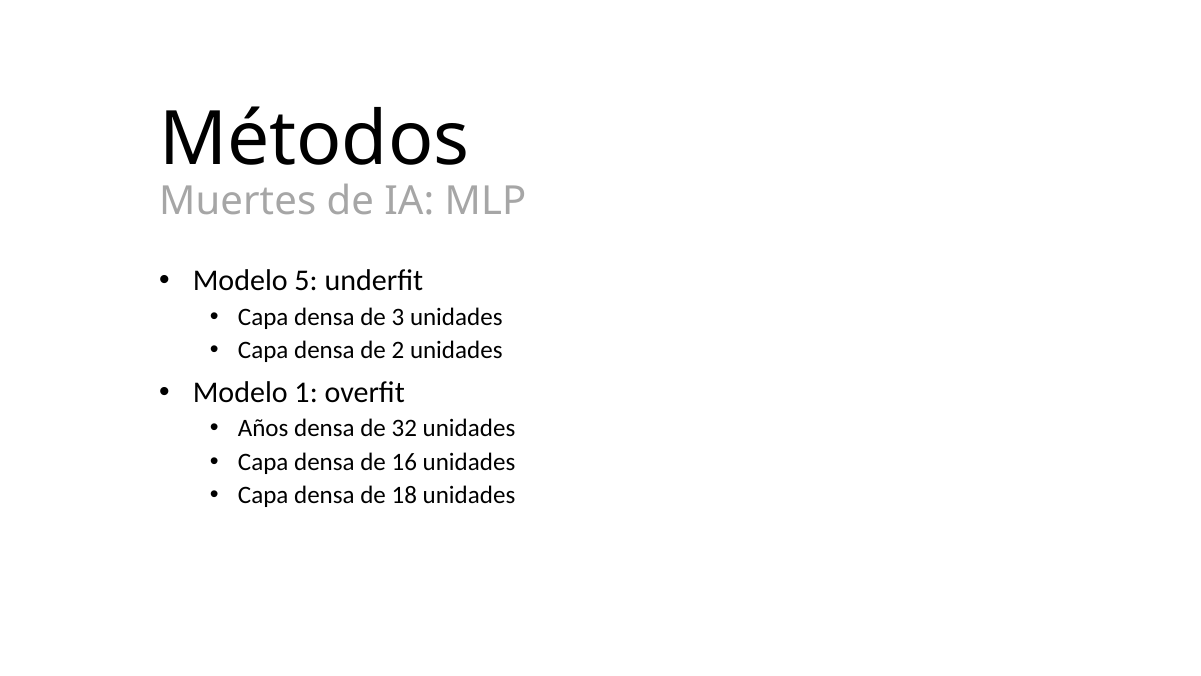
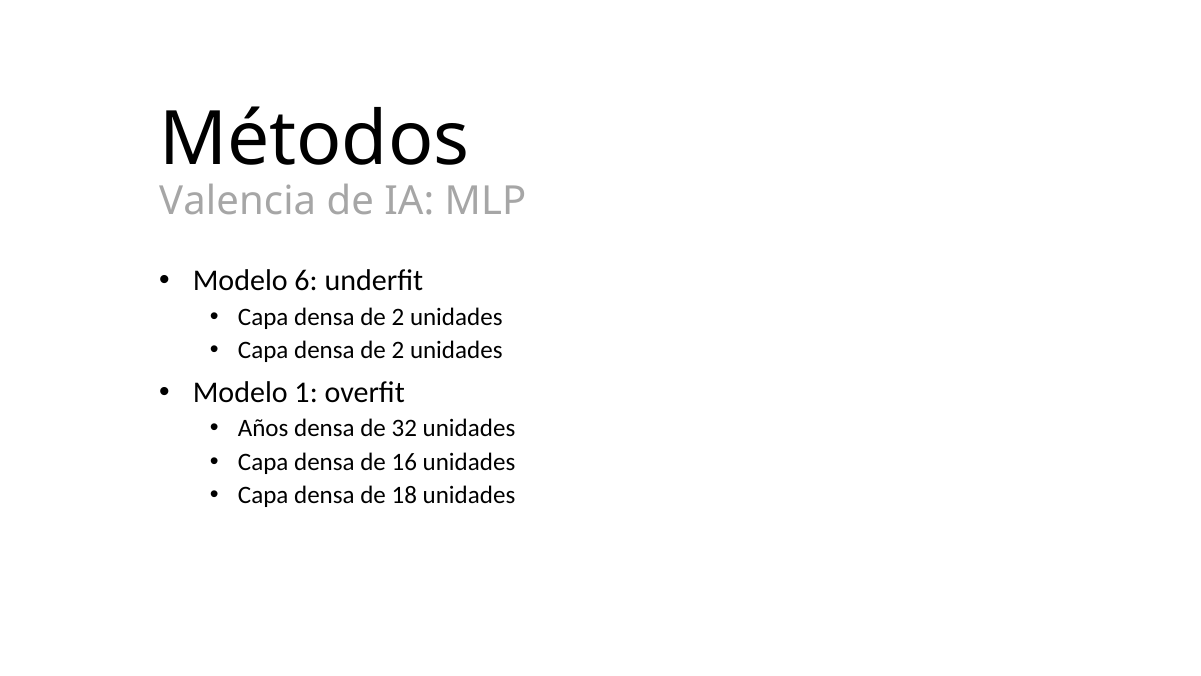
Muertes: Muertes -> Valencia
5: 5 -> 6
3 at (398, 317): 3 -> 2
